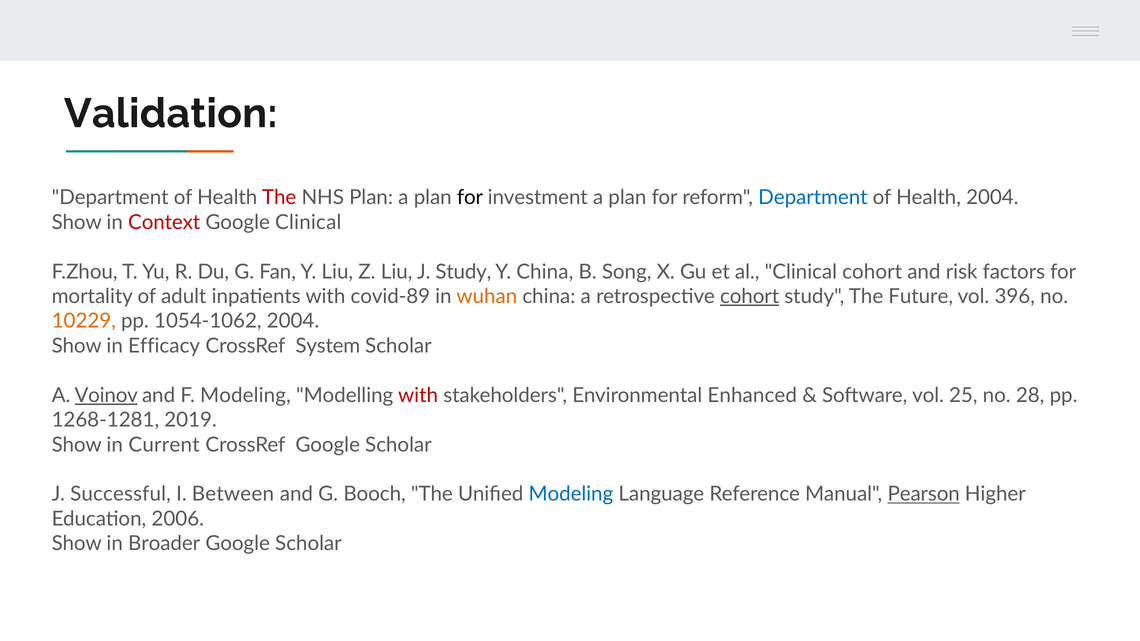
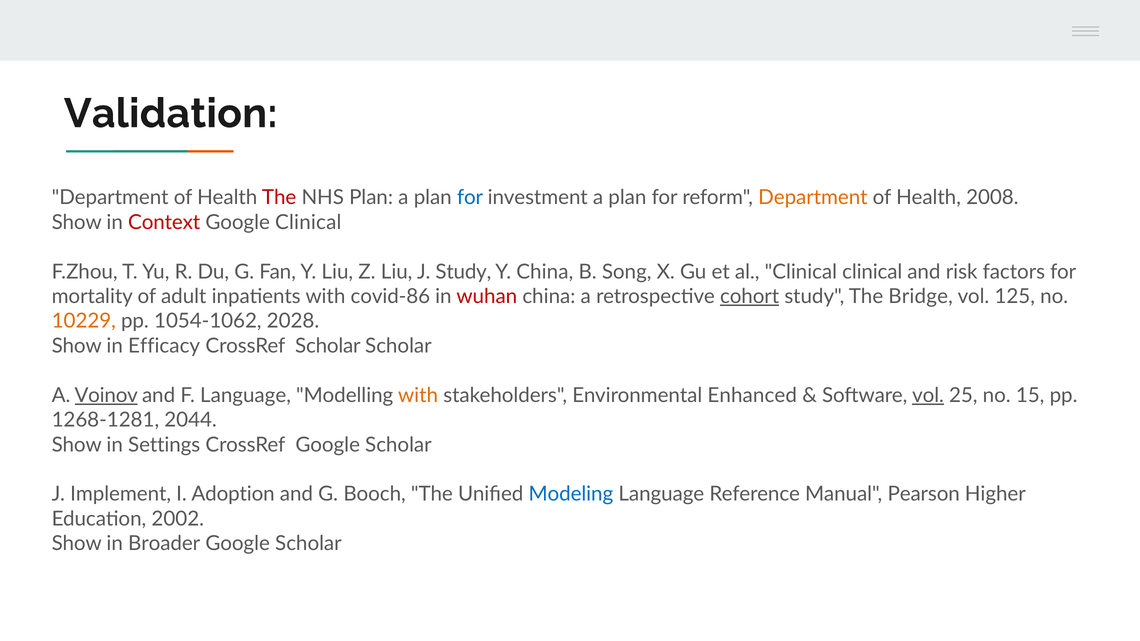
for at (470, 198) colour: black -> blue
Department at (813, 198) colour: blue -> orange
Health 2004: 2004 -> 2008
Clinical cohort: cohort -> clinical
covid-89: covid-89 -> covid-86
wuhan colour: orange -> red
Future: Future -> Bridge
396: 396 -> 125
1054-1062 2004: 2004 -> 2028
CrossRef System: System -> Scholar
F Modeling: Modeling -> Language
with at (418, 395) colour: red -> orange
vol at (928, 395) underline: none -> present
28: 28 -> 15
2019: 2019 -> 2044
Current: Current -> Settings
Successful: Successful -> Implement
Between: Between -> Adoption
Pearson underline: present -> none
2006: 2006 -> 2002
